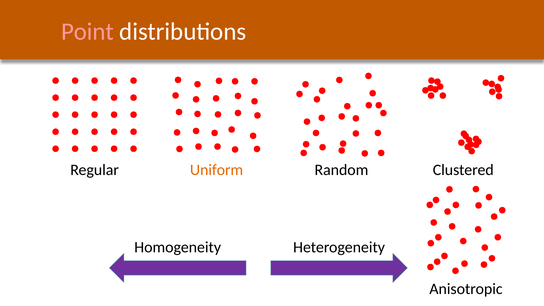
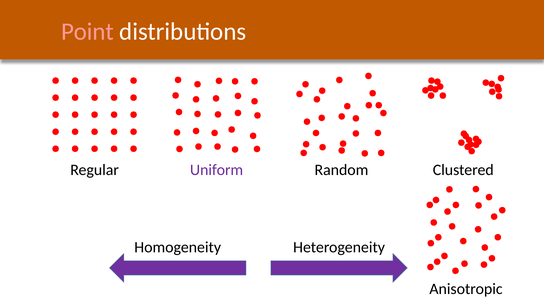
Uniform colour: orange -> purple
